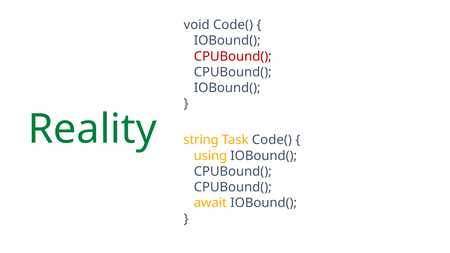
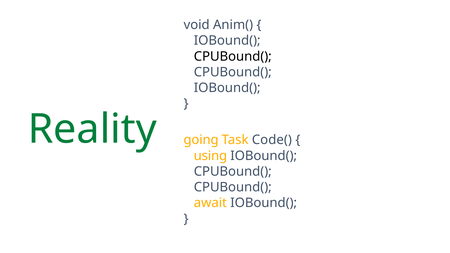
void Code(: Code( -> Anim(
CPUBound( at (233, 56) colour: red -> black
string: string -> going
